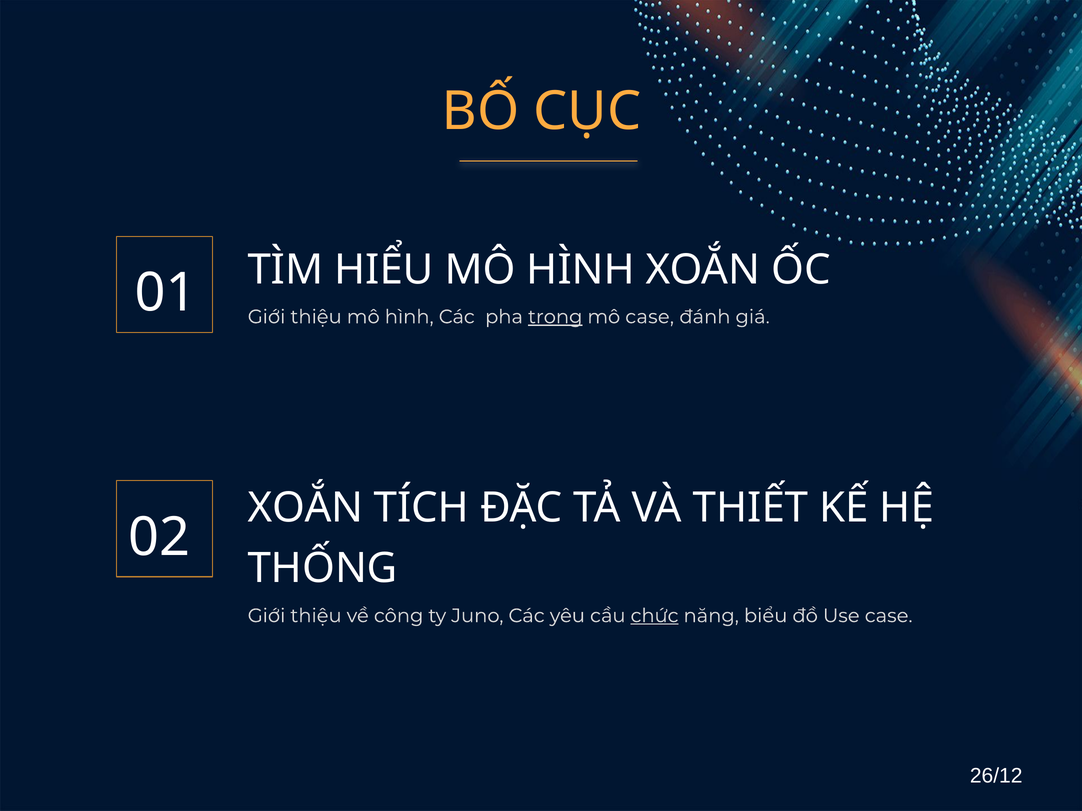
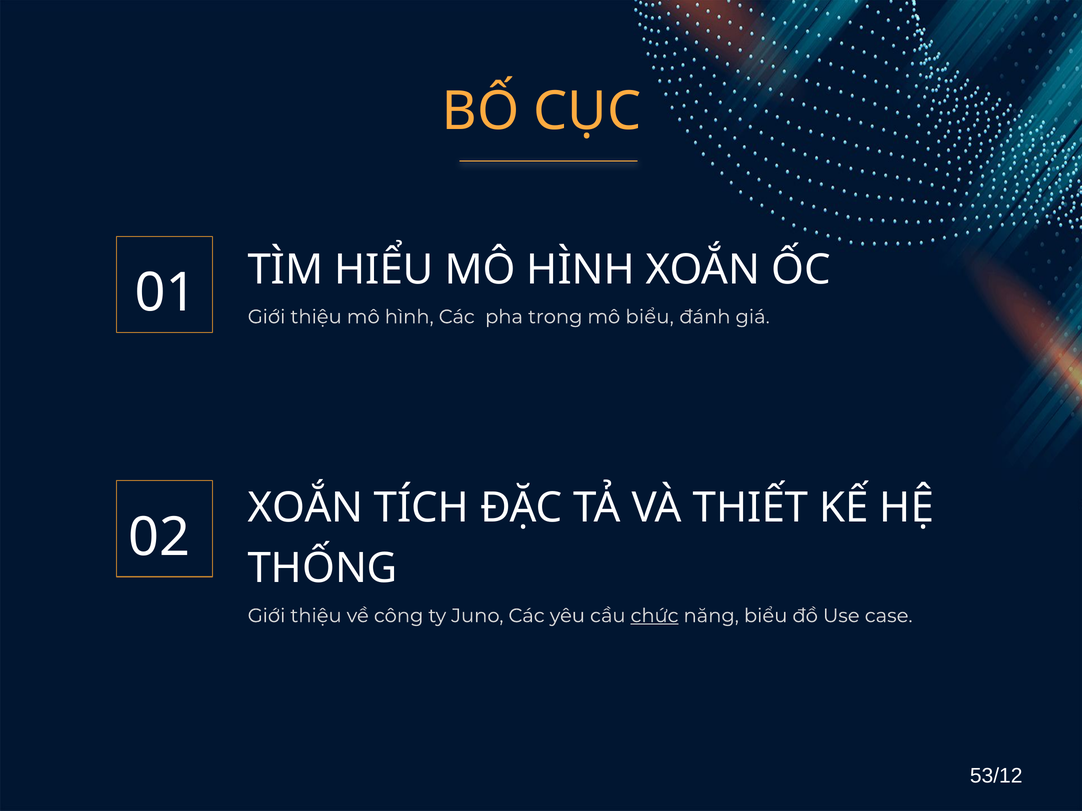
trong underline: present -> none
mô case: case -> biểu
26/12: 26/12 -> 53/12
